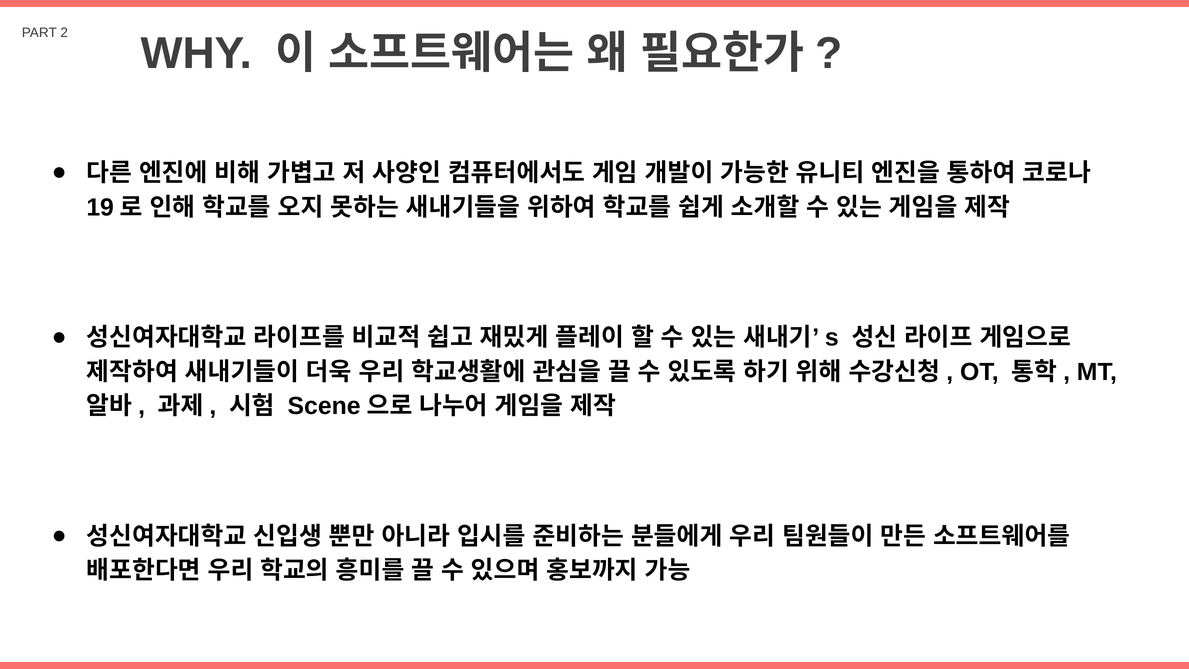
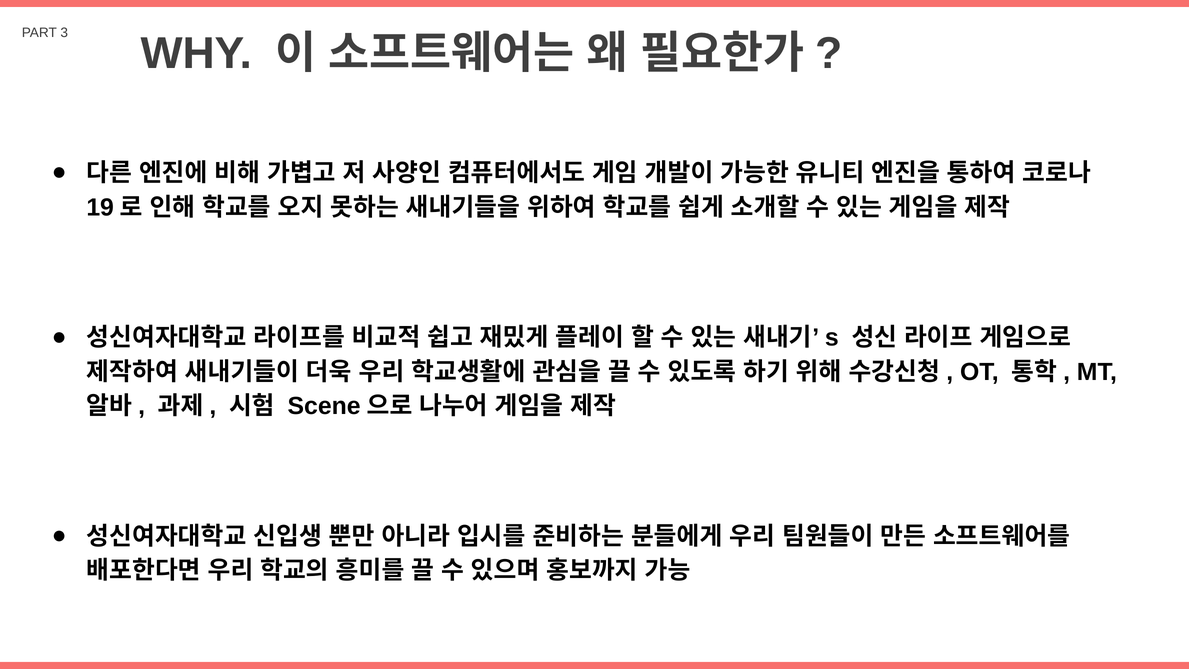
2: 2 -> 3
